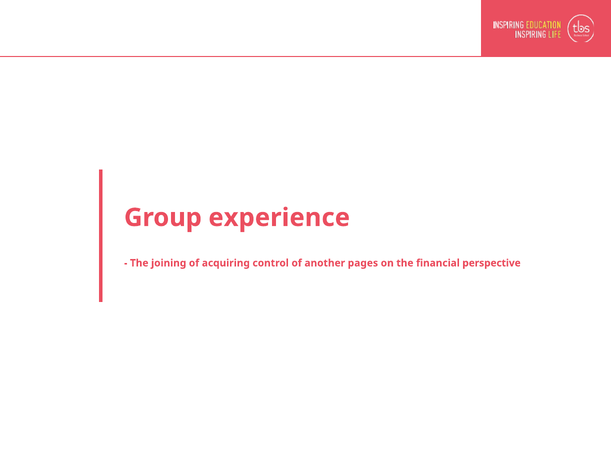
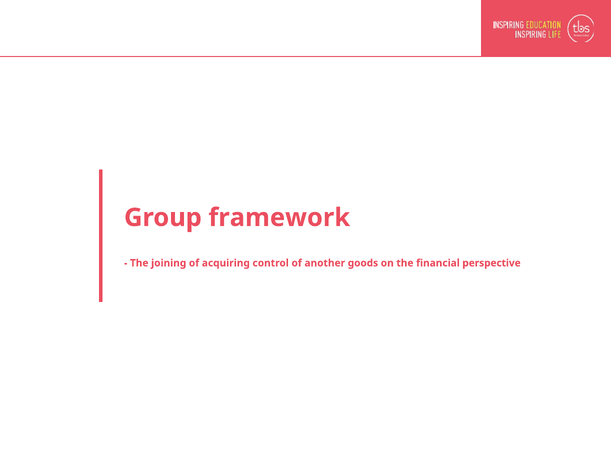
experience: experience -> framework
pages: pages -> goods
